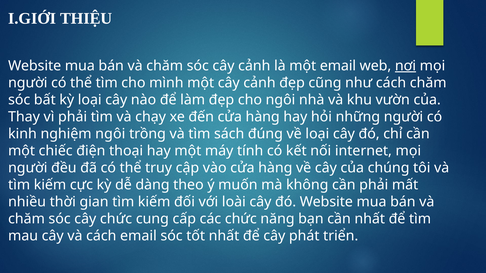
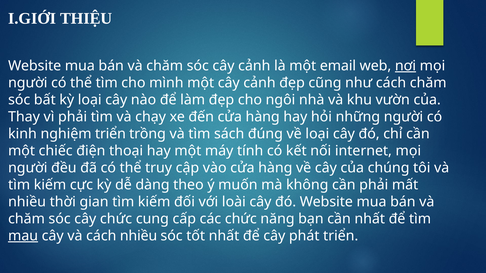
nghiệm ngôi: ngôi -> triển
mau underline: none -> present
cách email: email -> nhiều
